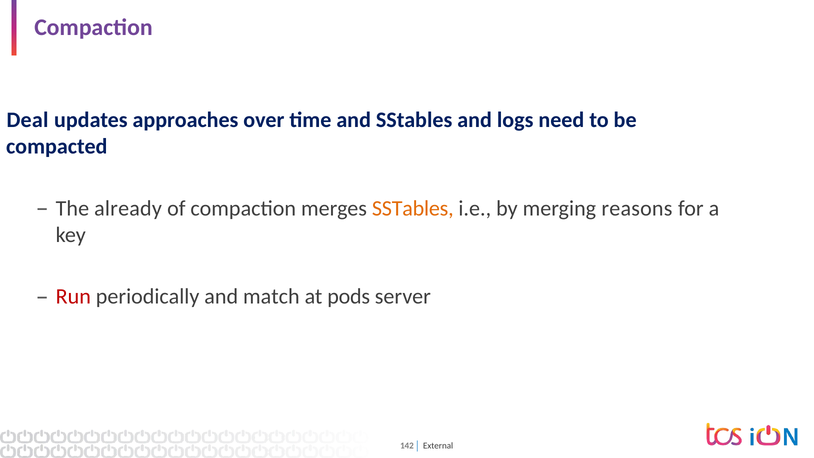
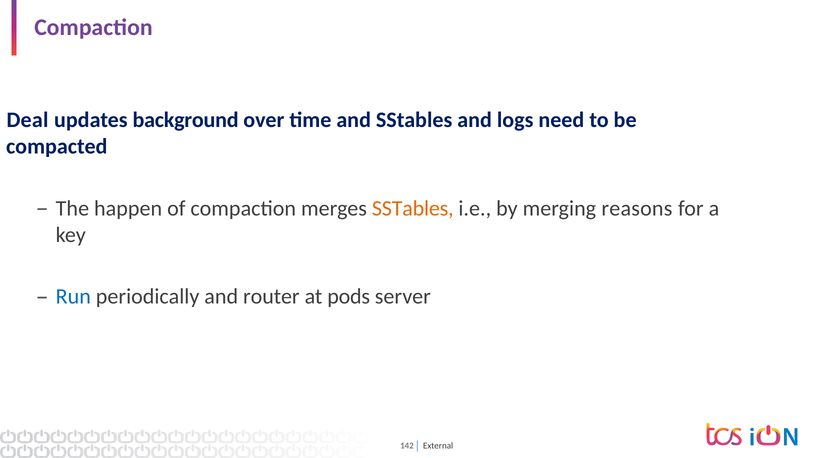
approaches: approaches -> background
already: already -> happen
Run colour: red -> blue
match: match -> router
